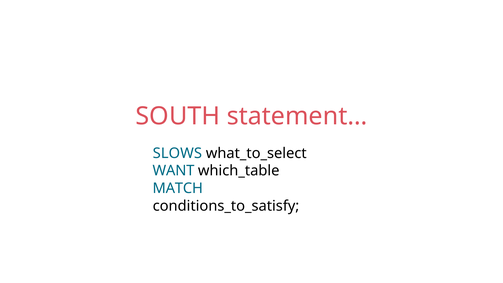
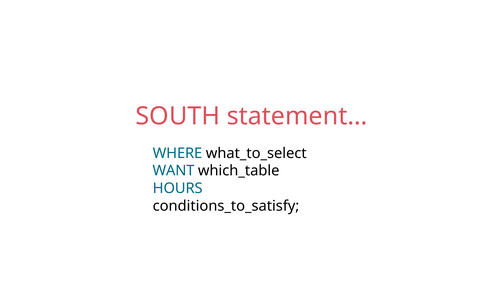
SLOWS: SLOWS -> WHERE
MATCH: MATCH -> HOURS
